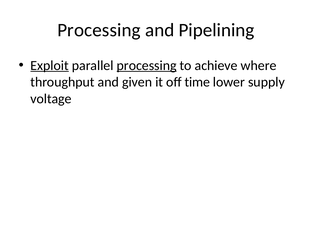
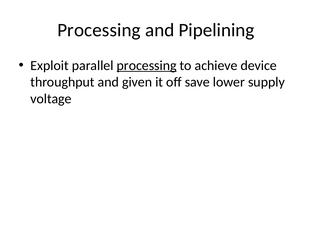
Exploit underline: present -> none
where: where -> device
time: time -> save
